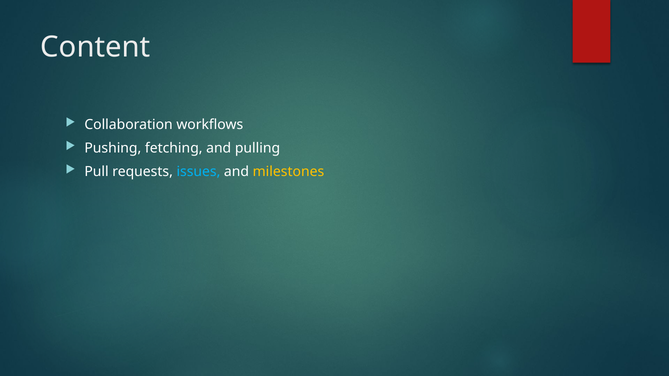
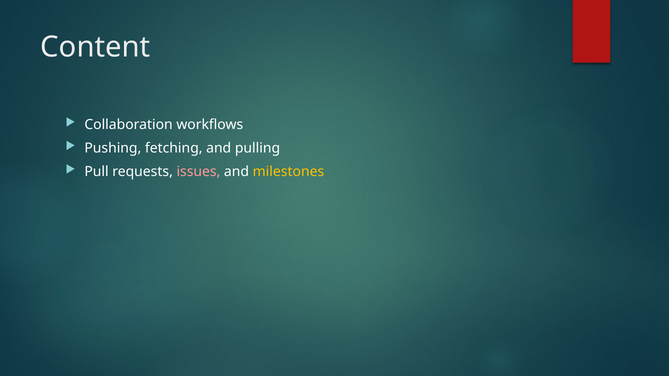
issues colour: light blue -> pink
